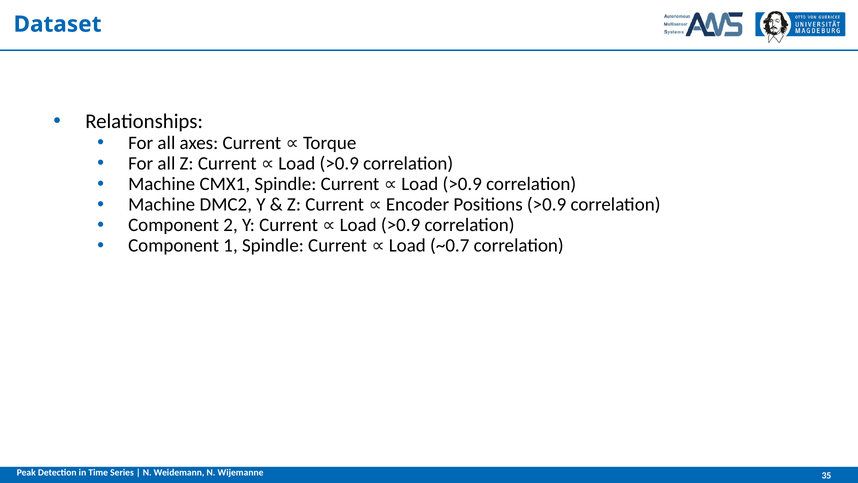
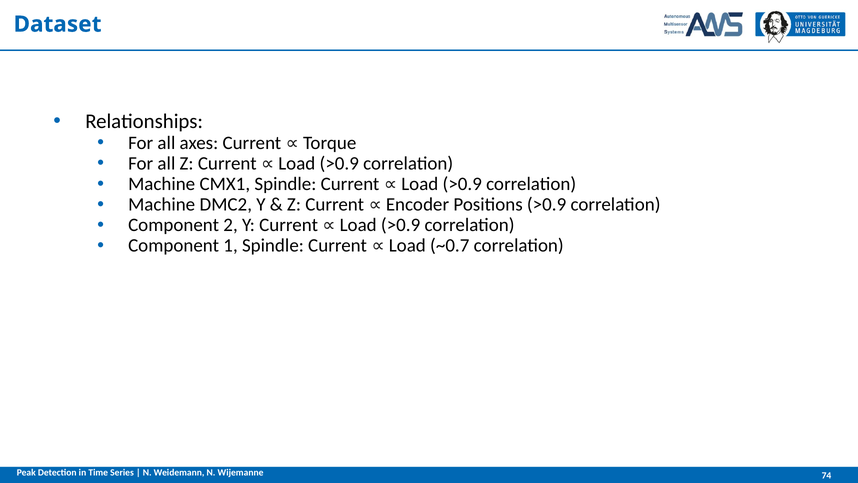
35: 35 -> 74
